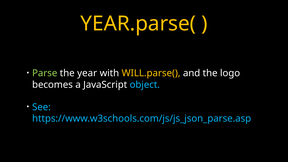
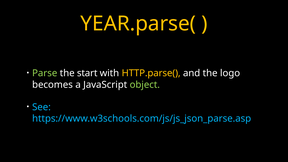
year: year -> start
WILL.parse(: WILL.parse( -> HTTP.parse(
object colour: light blue -> light green
